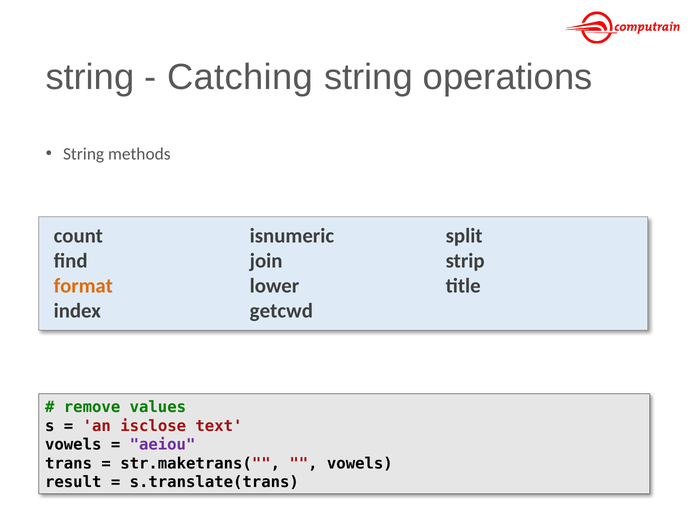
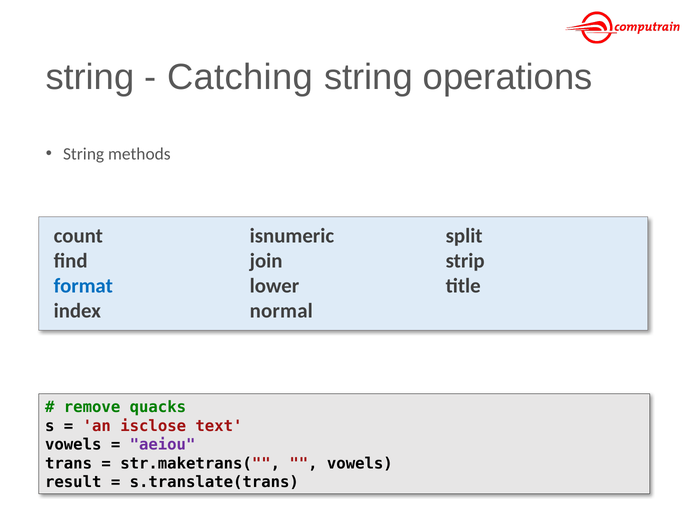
format colour: orange -> blue
getcwd: getcwd -> normal
values: values -> quacks
